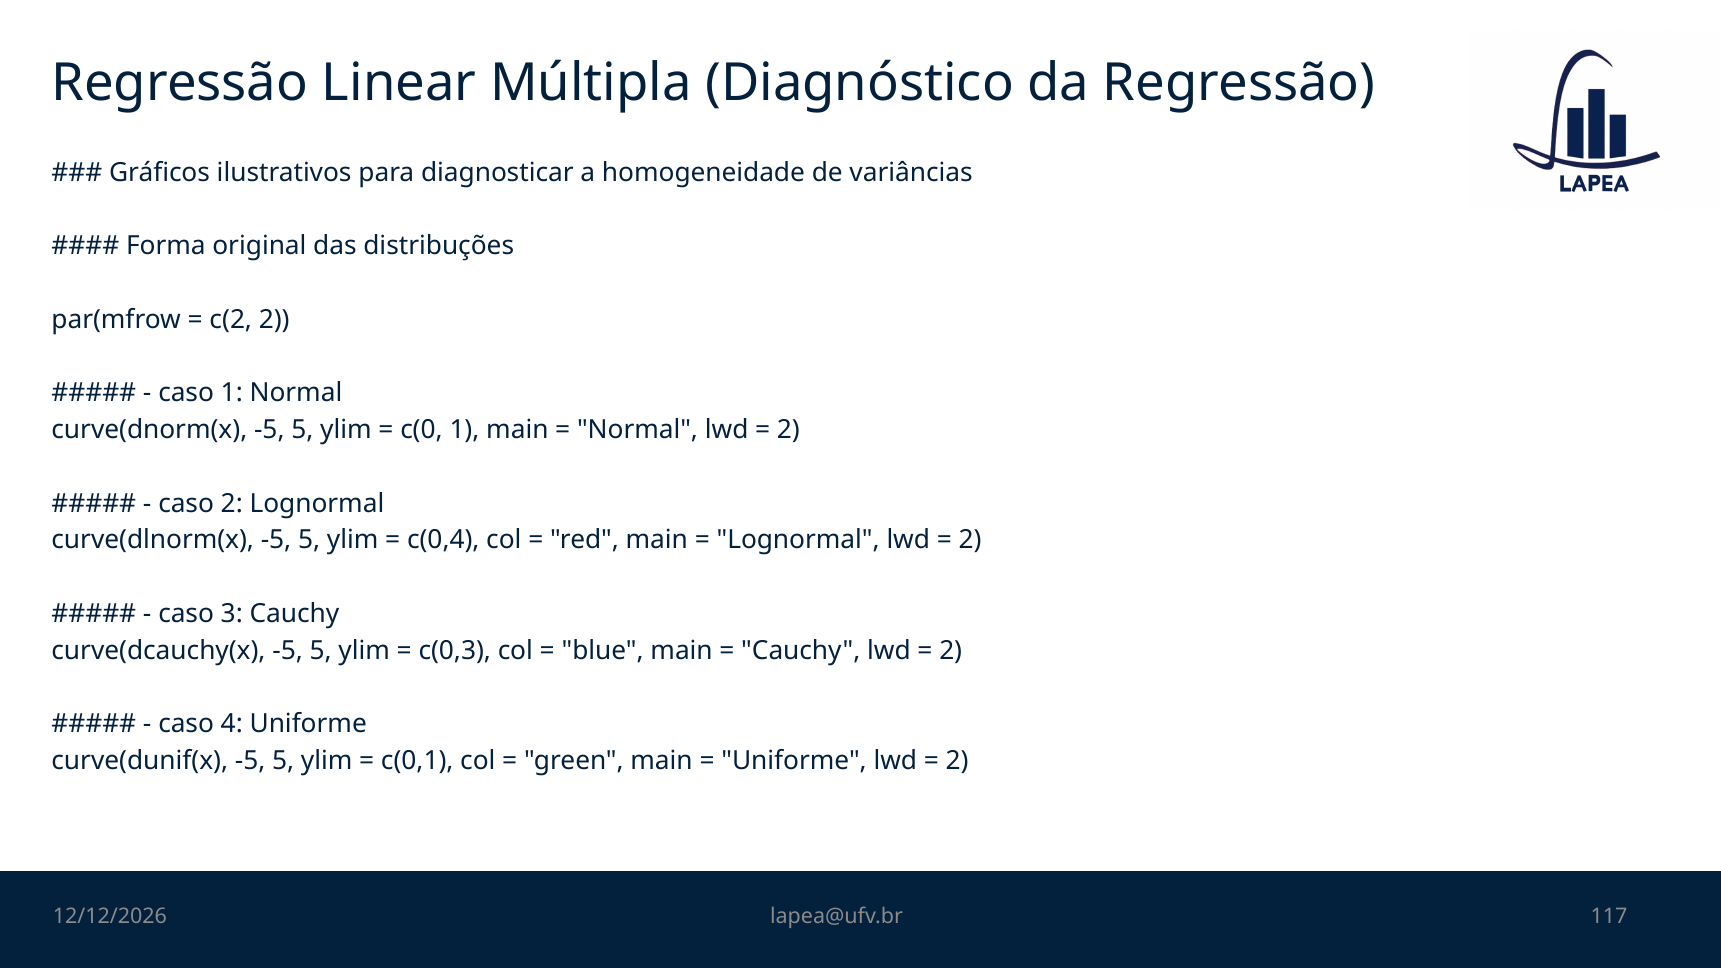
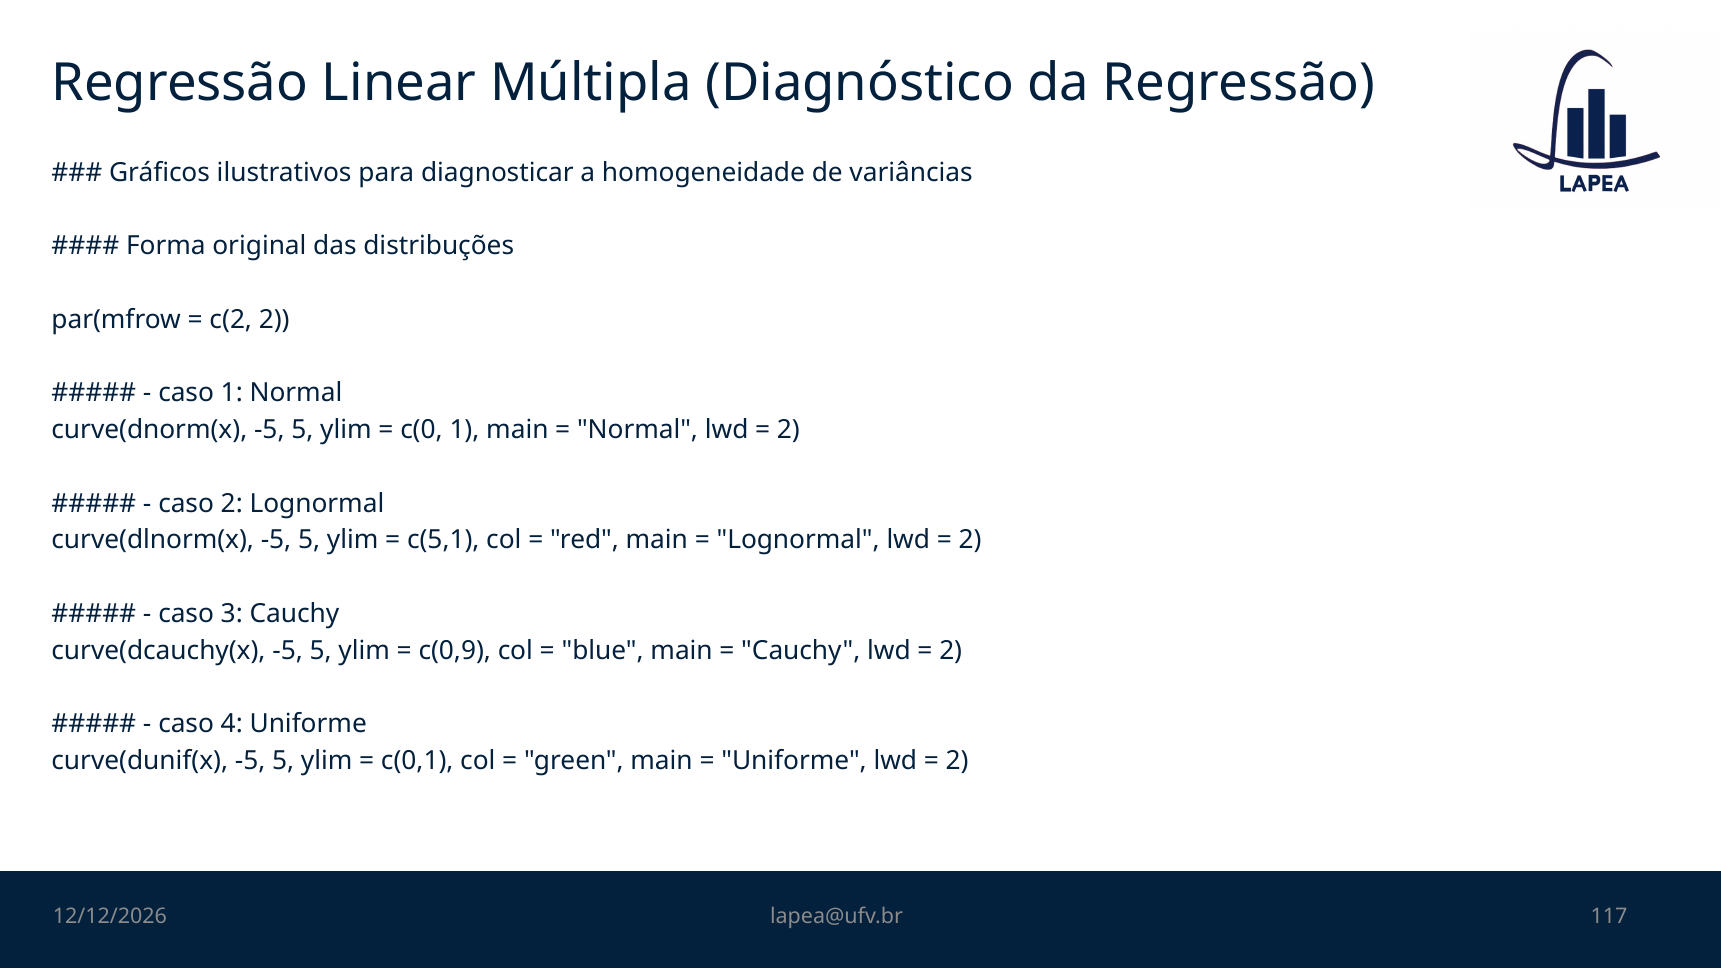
c(0,4: c(0,4 -> c(5,1
c(0,3: c(0,3 -> c(0,9
